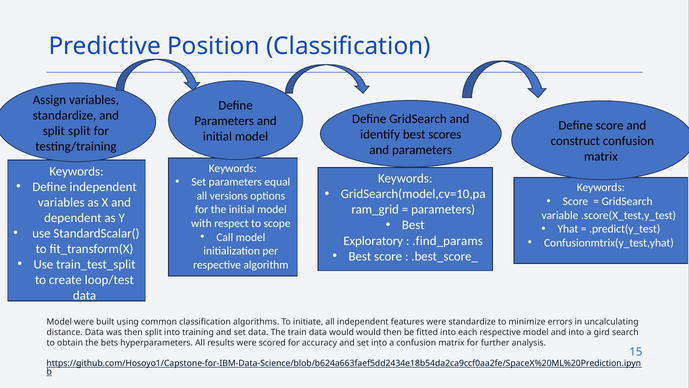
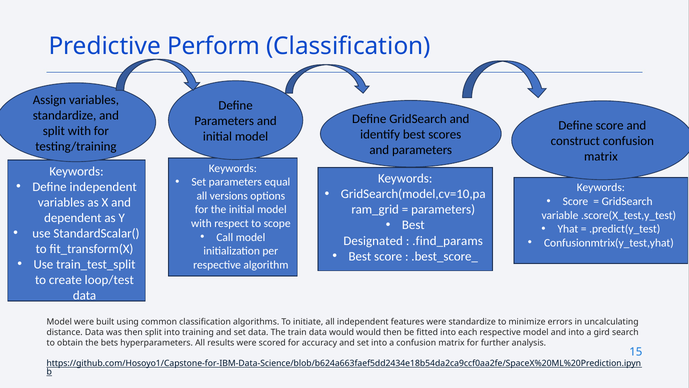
Position: Position -> Perform
split split: split -> with
Exploratory: Exploratory -> Designated
